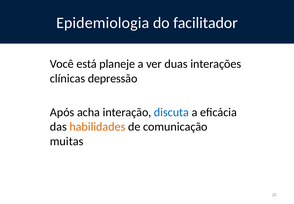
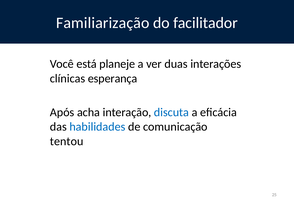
Epidemiologia: Epidemiologia -> Familiarização
depressão: depressão -> esperança
habilidades colour: orange -> blue
muitas: muitas -> tentou
